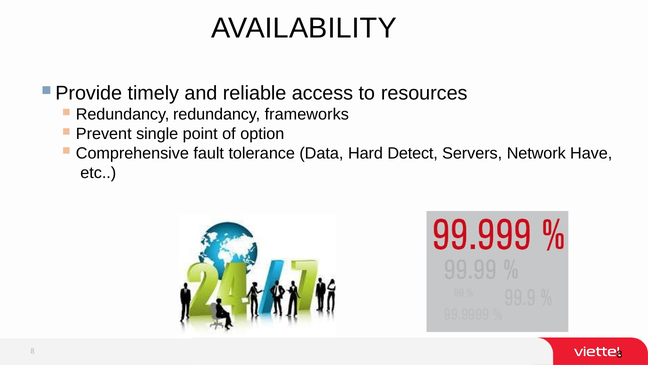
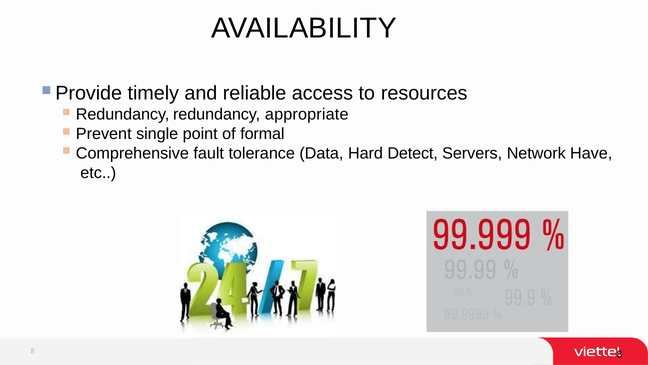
frameworks: frameworks -> appropriate
option: option -> formal
